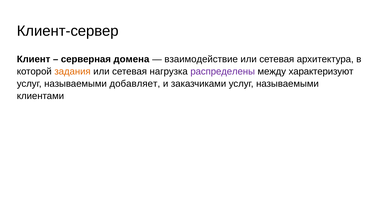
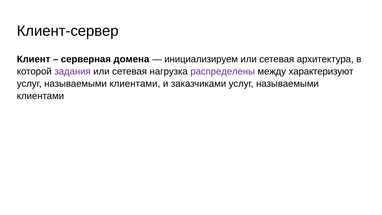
взаимодействие: взаимодействие -> инициализируем
задания colour: orange -> purple
добавляет at (135, 84): добавляет -> клиентами
